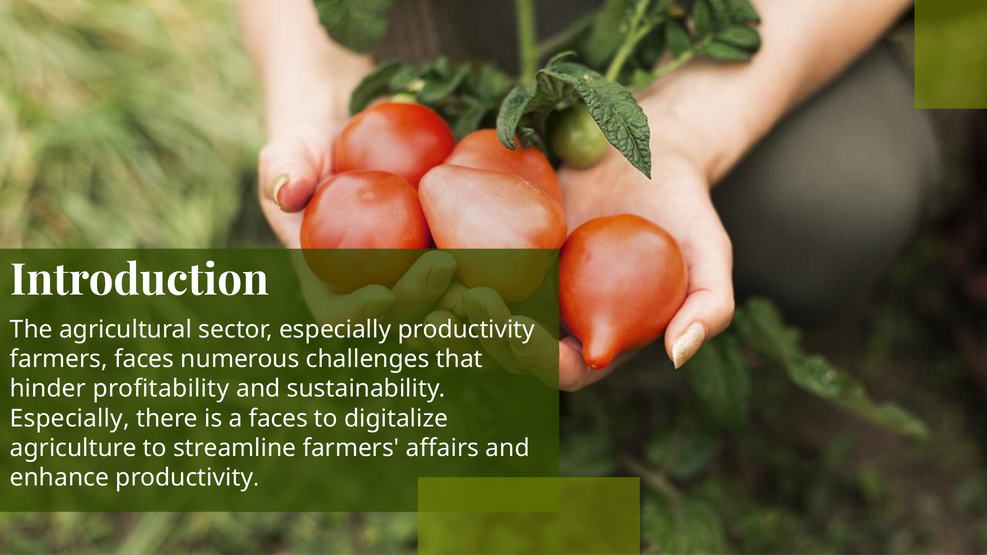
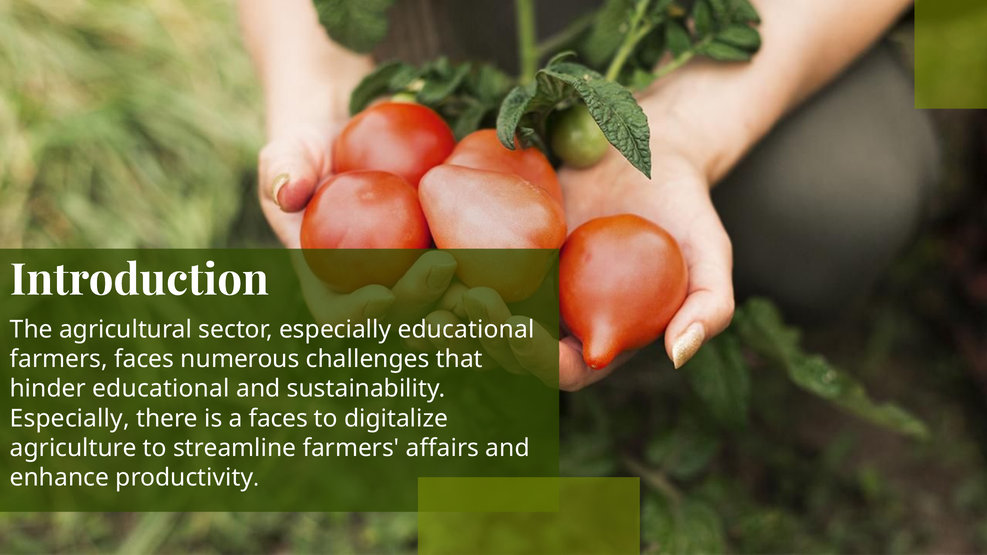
especially productivity: productivity -> educational
hinder profitability: profitability -> educational
